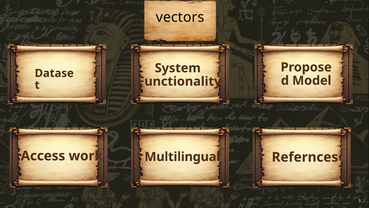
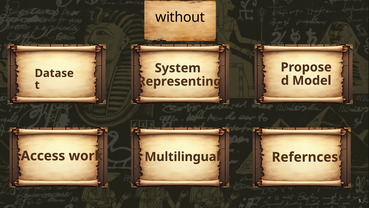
vectors: vectors -> without
Functionality: Functionality -> Representing
